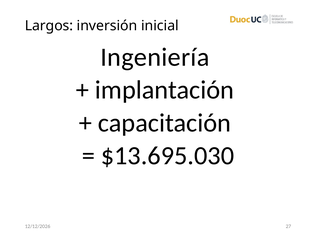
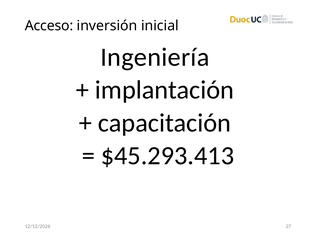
Largos: Largos -> Acceso
$13.695.030: $13.695.030 -> $45.293.413
